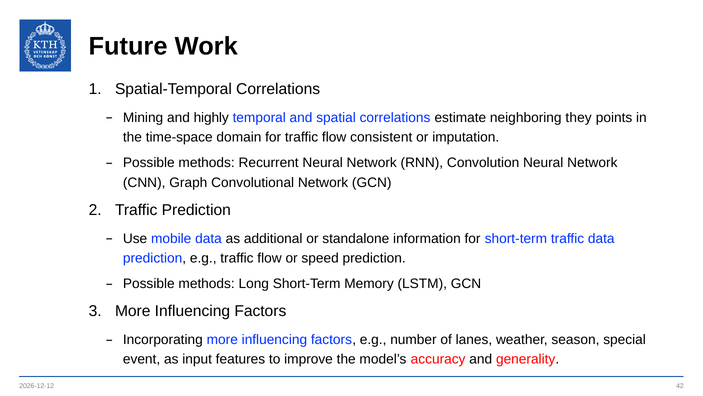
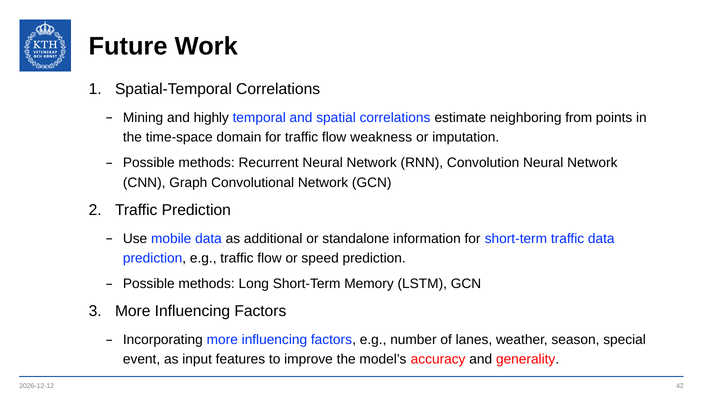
they: they -> from
consistent: consistent -> weakness
